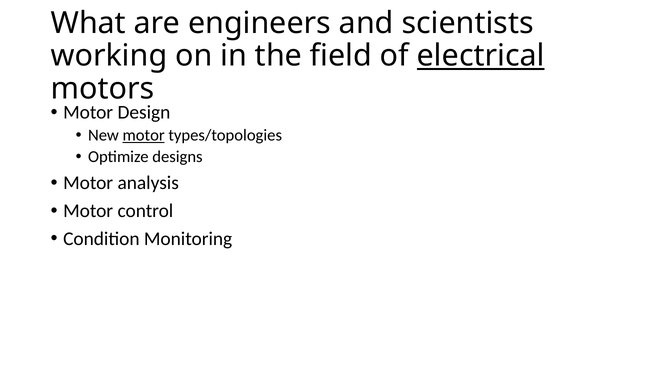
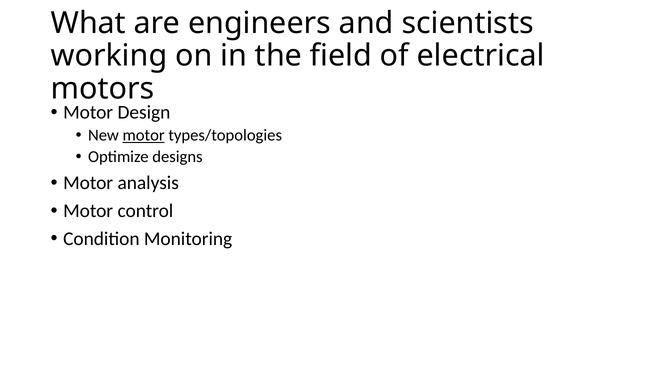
electrical underline: present -> none
